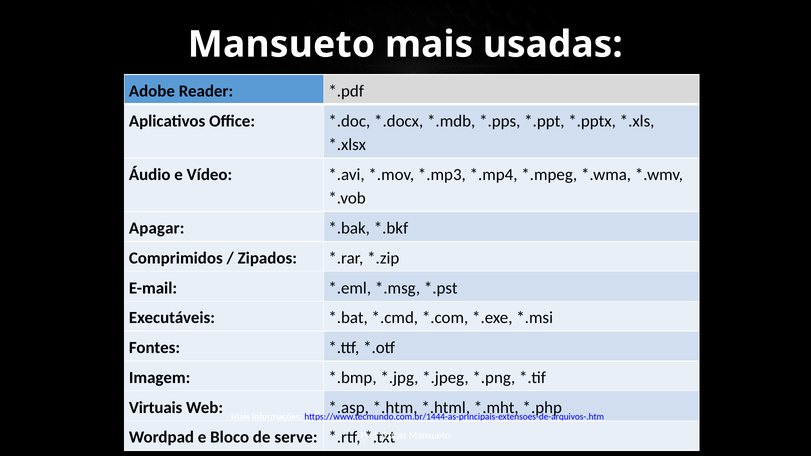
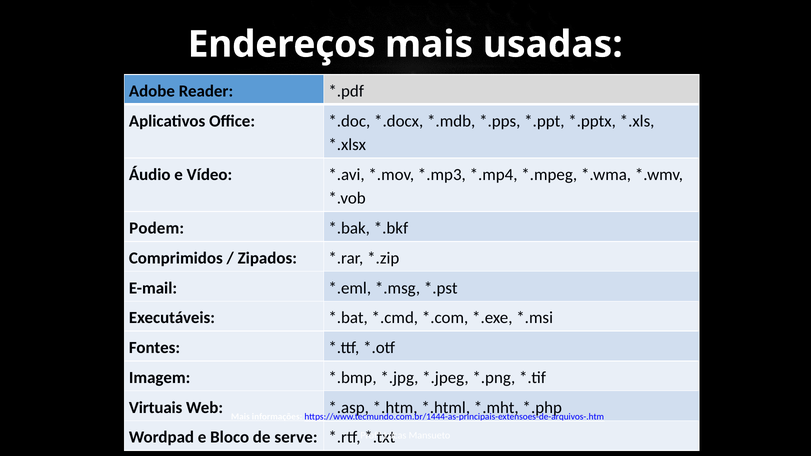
Mansueto at (281, 44): Mansueto -> Endereços
Apagar: Apagar -> Podem
